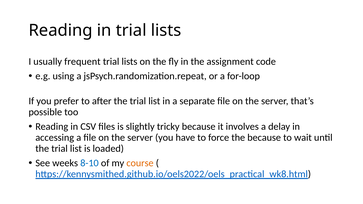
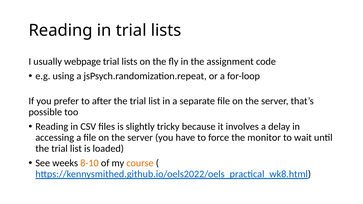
frequent: frequent -> webpage
the because: because -> monitor
8-10 colour: blue -> orange
